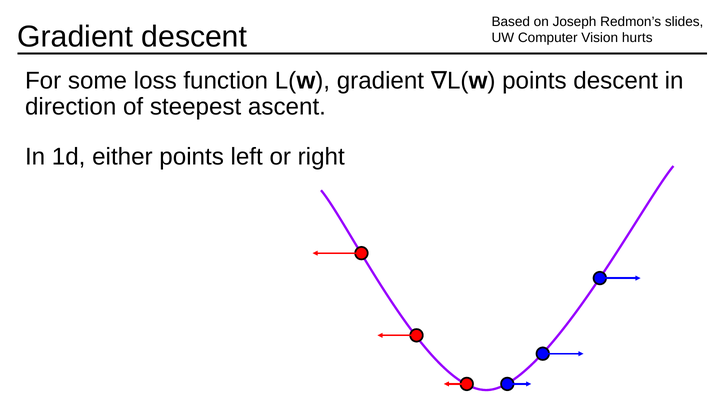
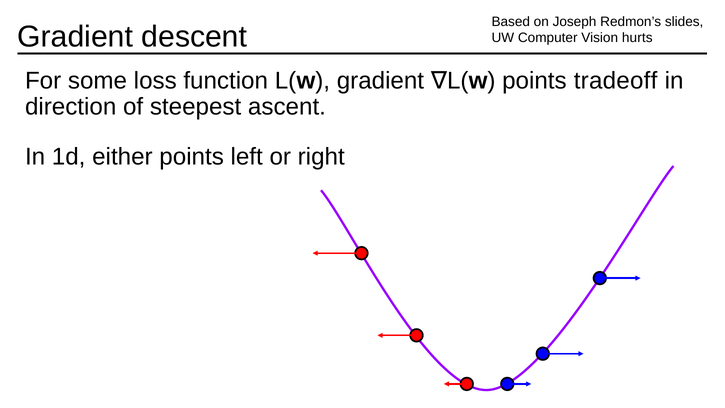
points descent: descent -> tradeoff
